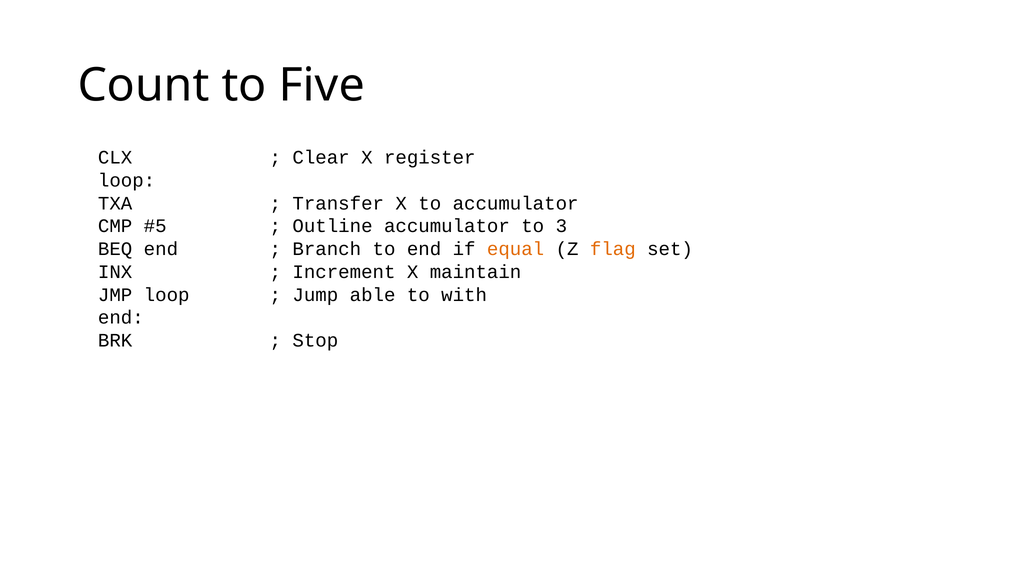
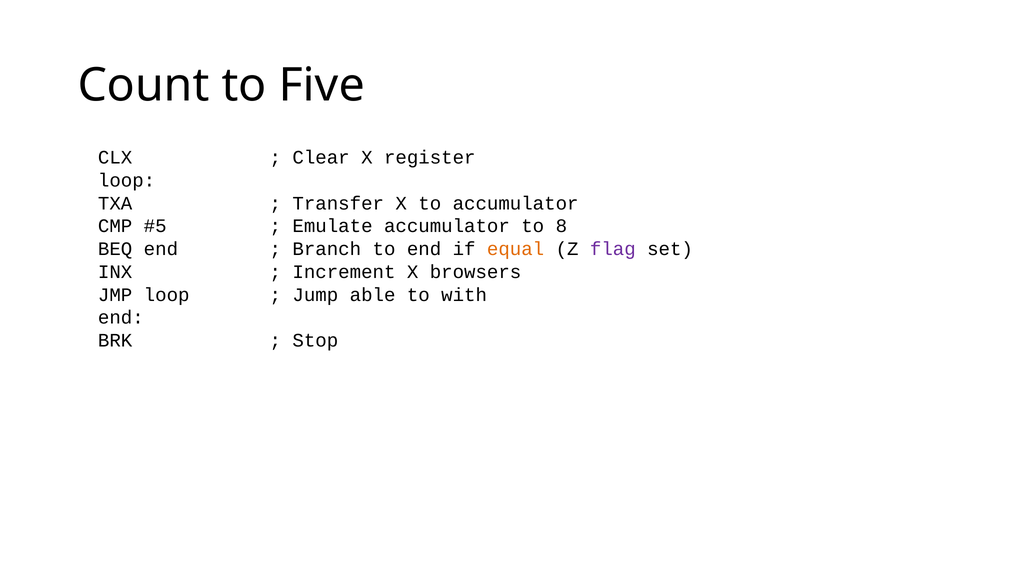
Outline: Outline -> Emulate
3: 3 -> 8
flag colour: orange -> purple
maintain: maintain -> browsers
